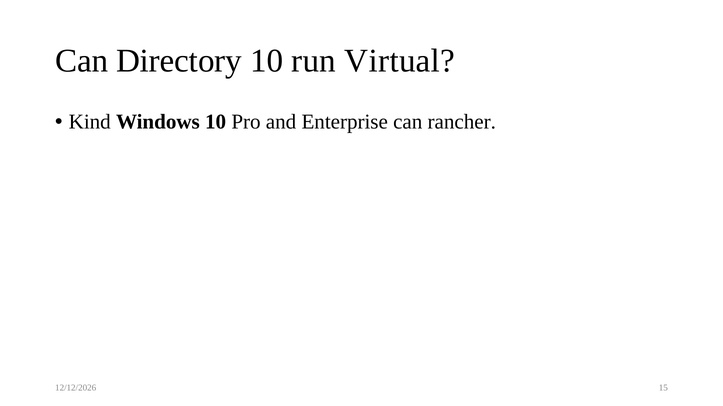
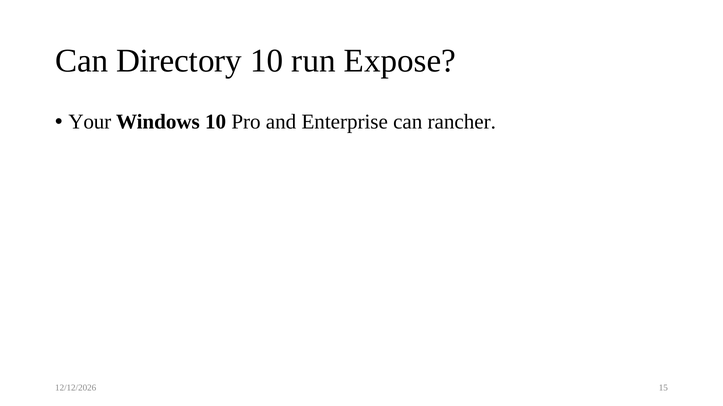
Virtual: Virtual -> Expose
Kind: Kind -> Your
